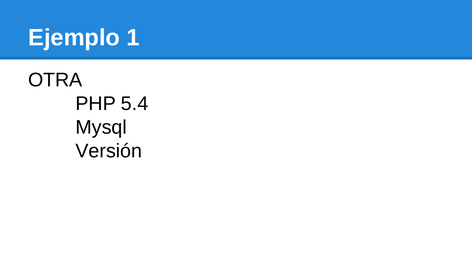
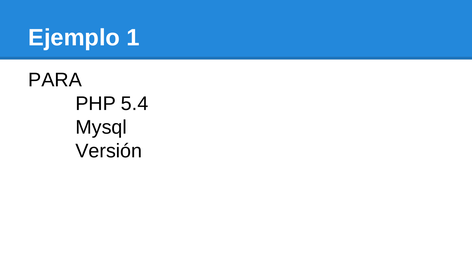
OTRA: OTRA -> PARA
